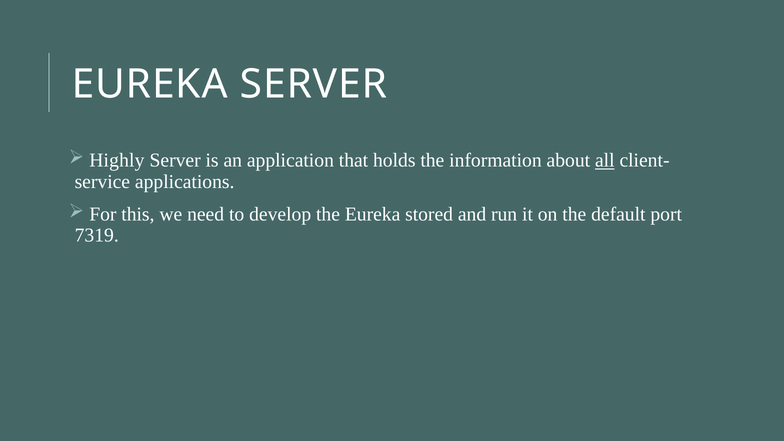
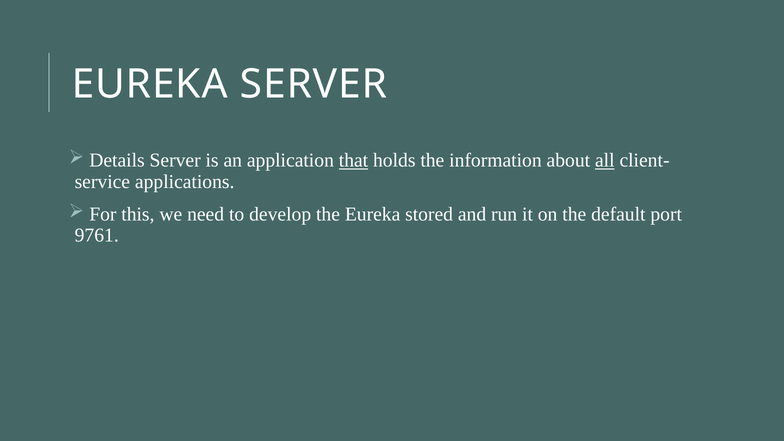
Highly: Highly -> Details
that underline: none -> present
7319: 7319 -> 9761
